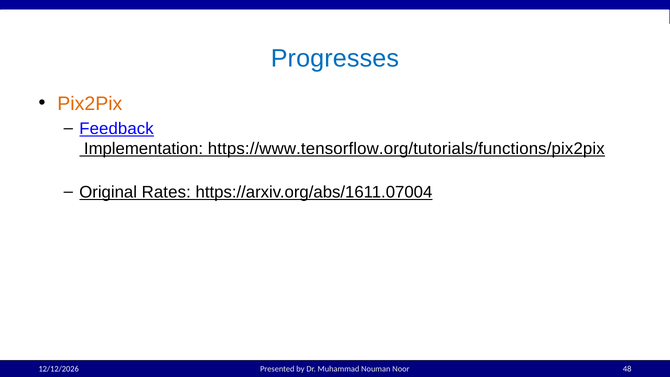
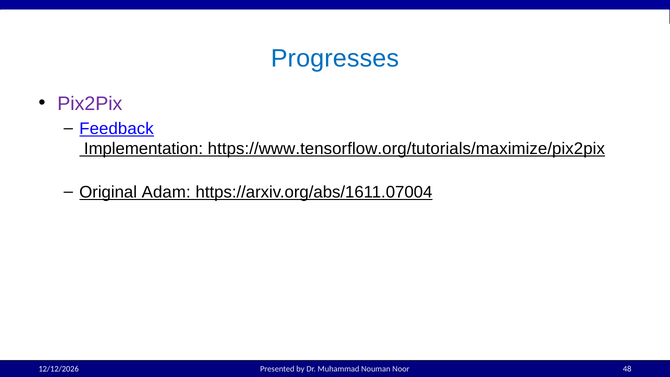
Pix2Pix colour: orange -> purple
https://www.tensorflow.org/tutorials/functions/pix2pix: https://www.tensorflow.org/tutorials/functions/pix2pix -> https://www.tensorflow.org/tutorials/maximize/pix2pix
Rates: Rates -> Adam
